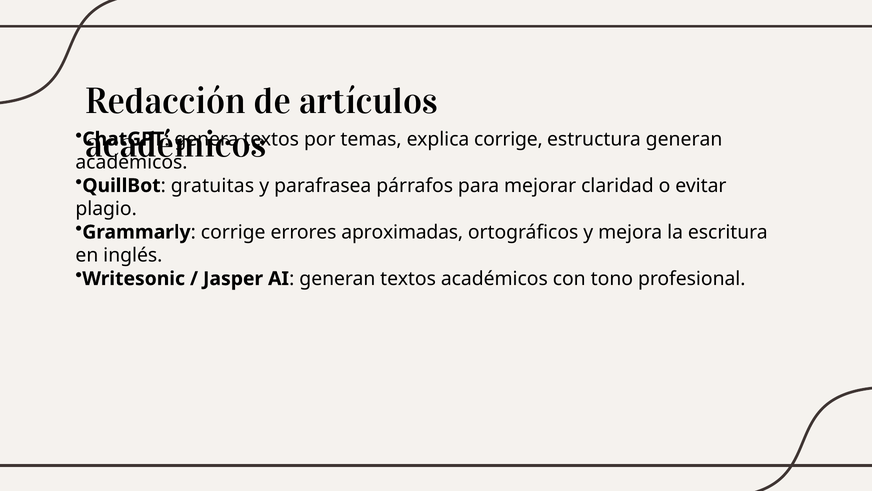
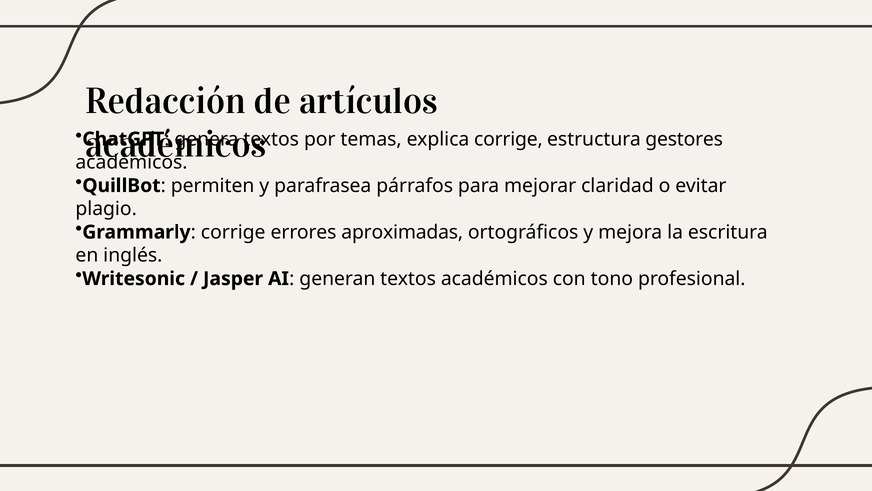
estructura generan: generan -> gestores
gratuitas: gratuitas -> permiten
